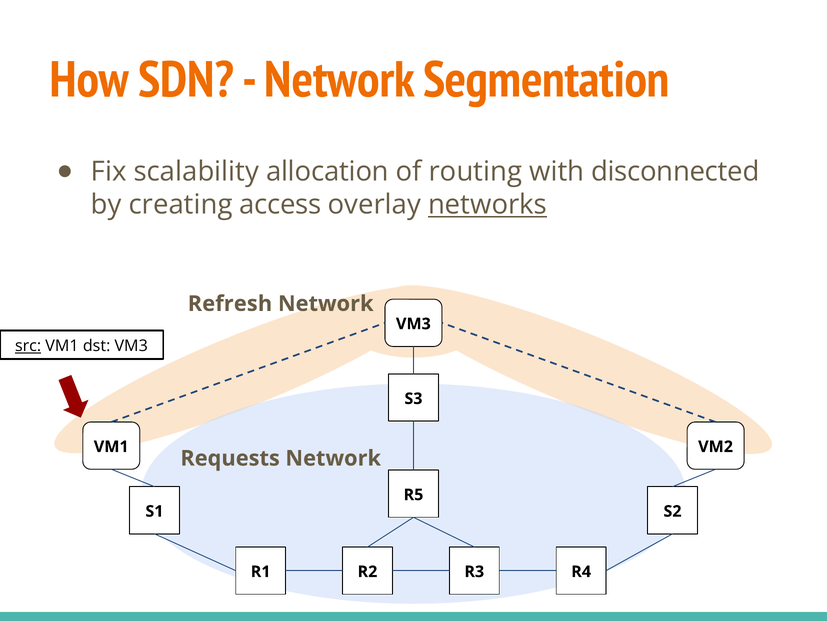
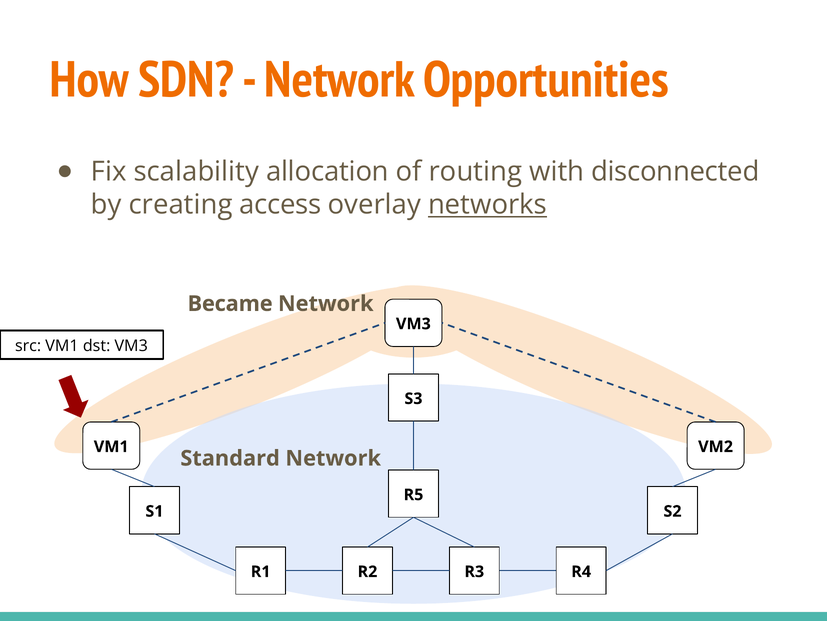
Segmentation: Segmentation -> Opportunities
Refresh: Refresh -> Became
src underline: present -> none
Requests: Requests -> Standard
